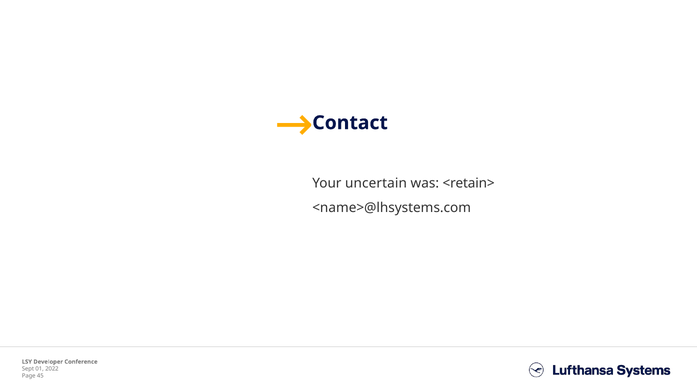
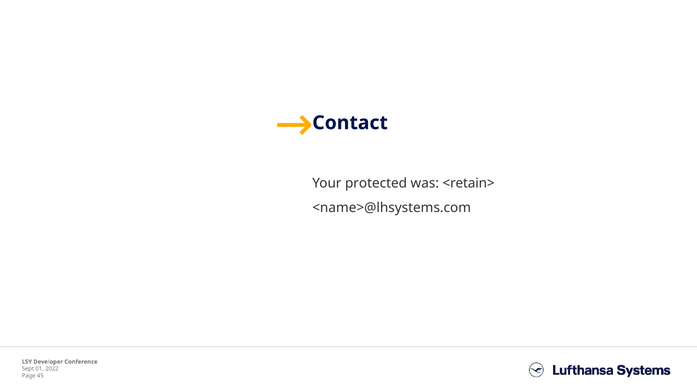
uncertain: uncertain -> protected
